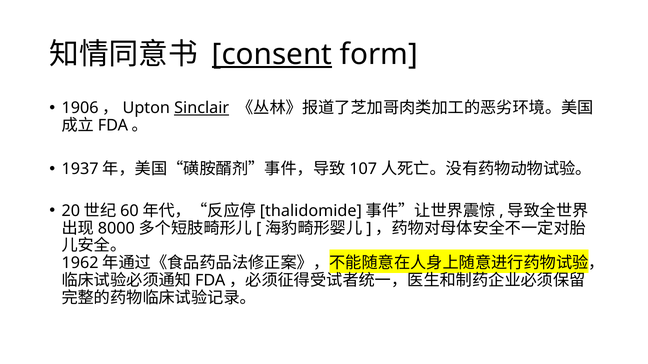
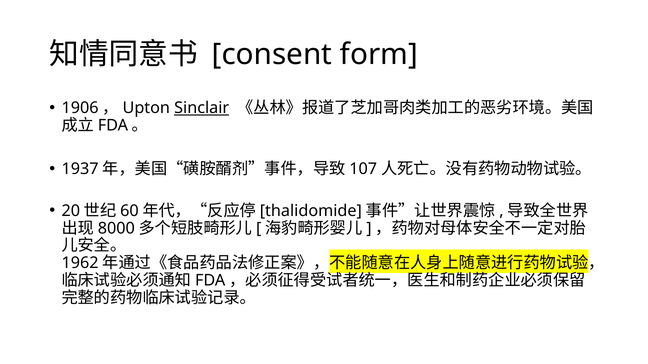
consent underline: present -> none
